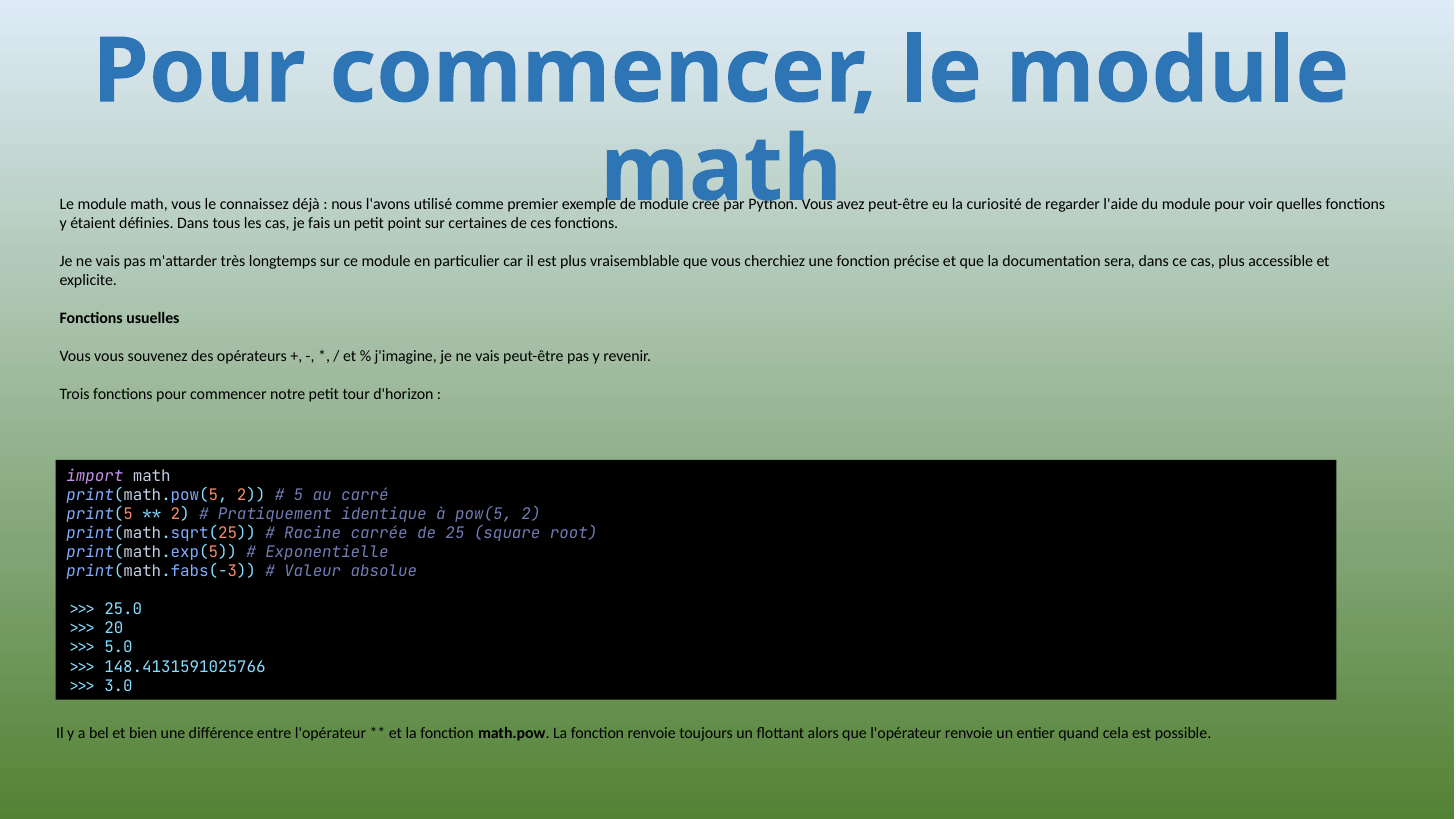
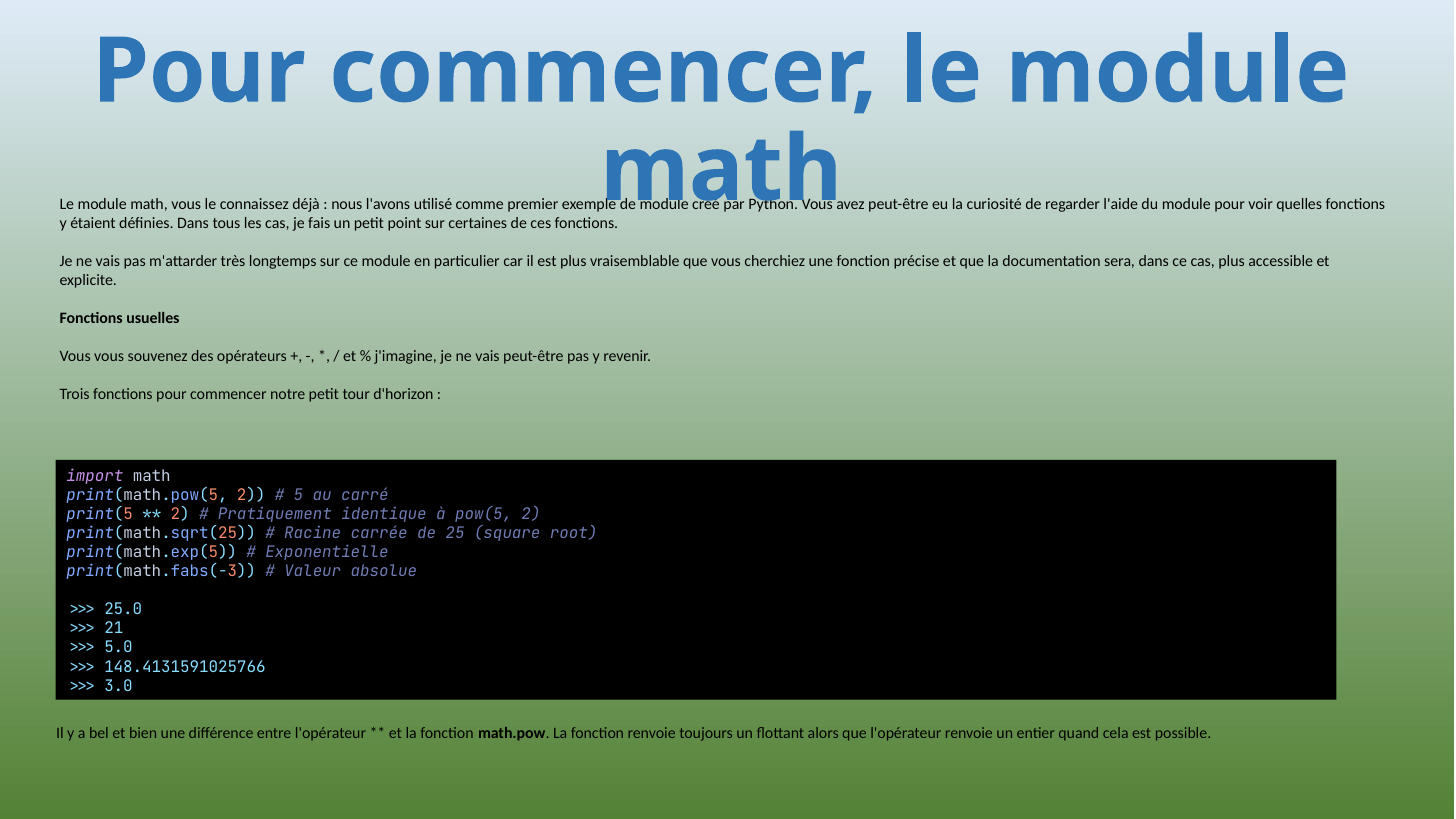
20: 20 -> 21
